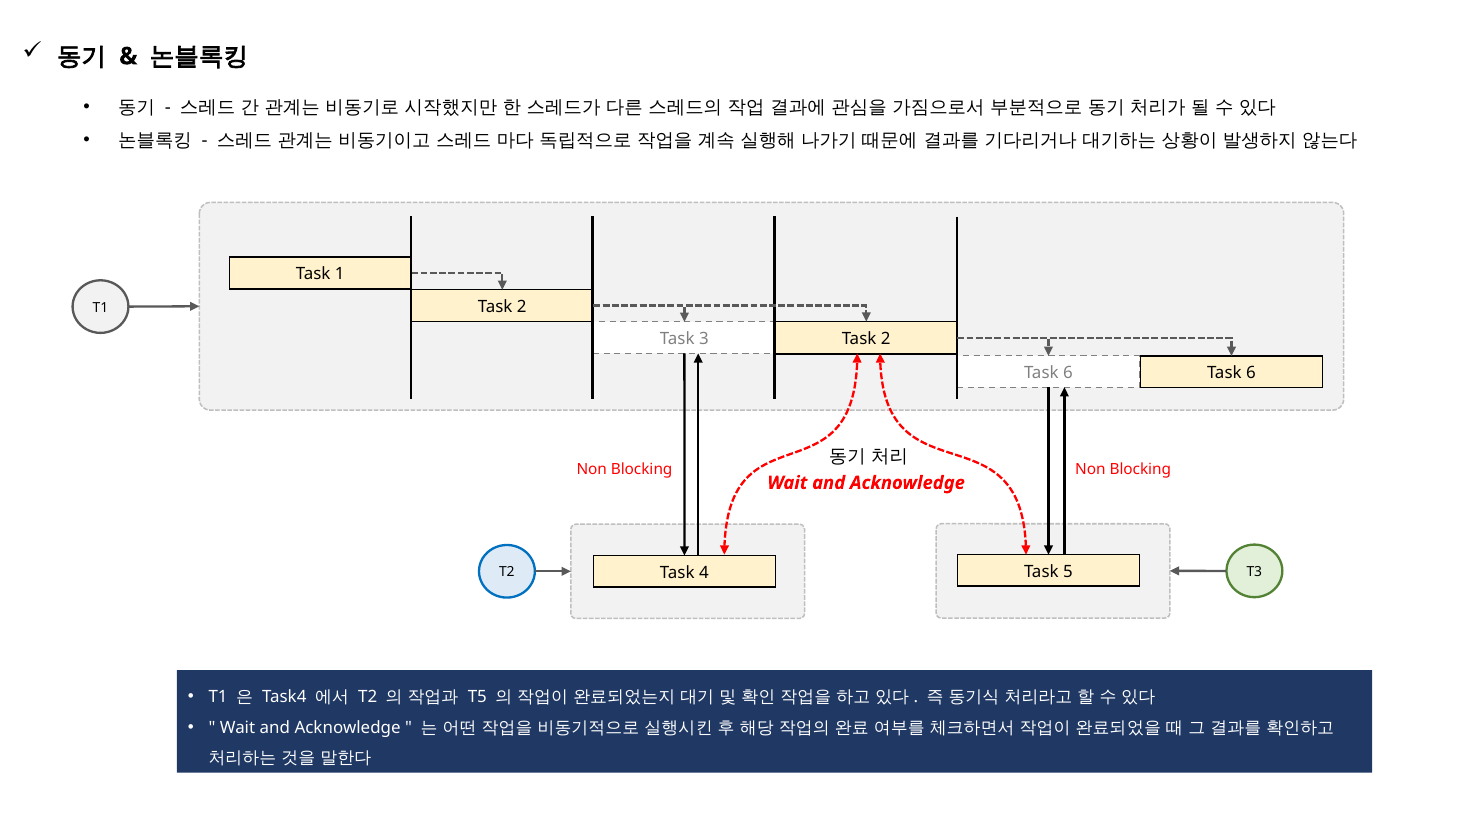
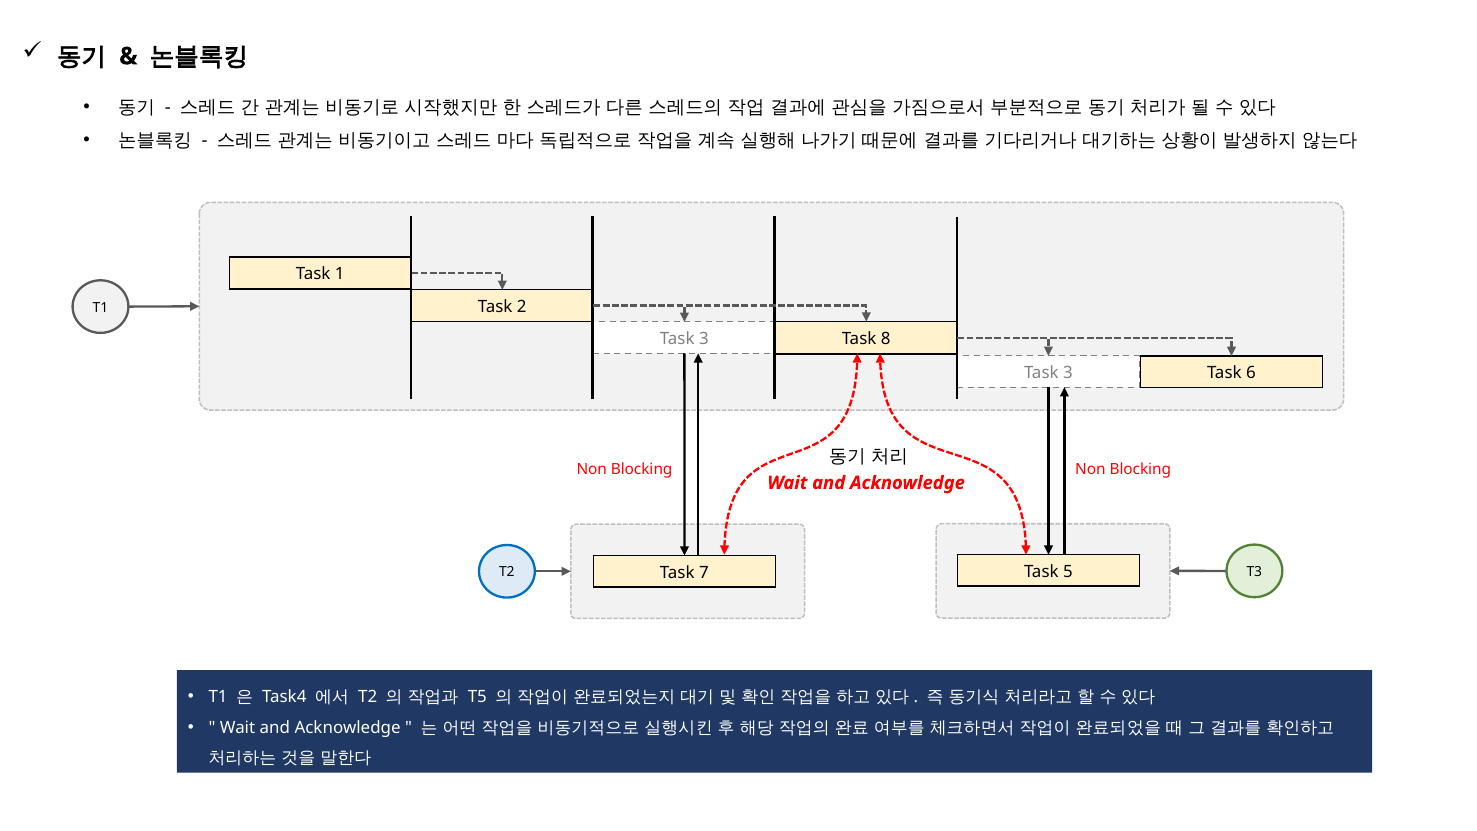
2 at (886, 339): 2 -> 8
6 at (1068, 373): 6 -> 3
4: 4 -> 7
